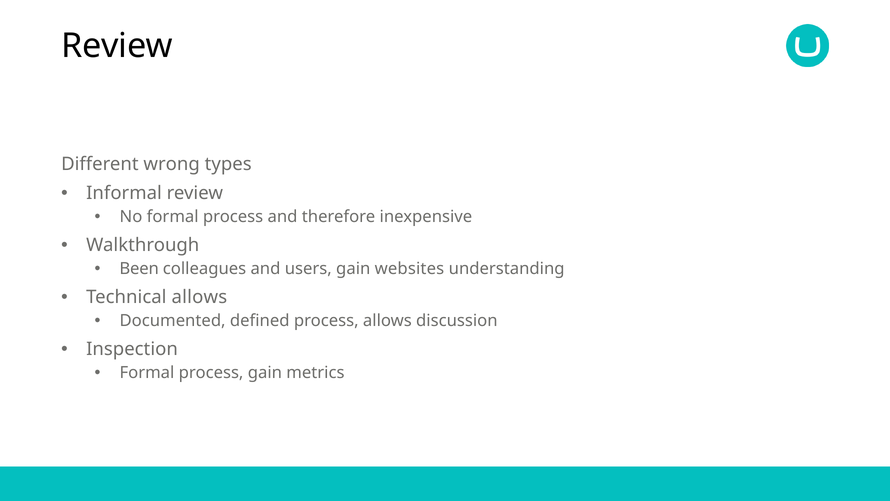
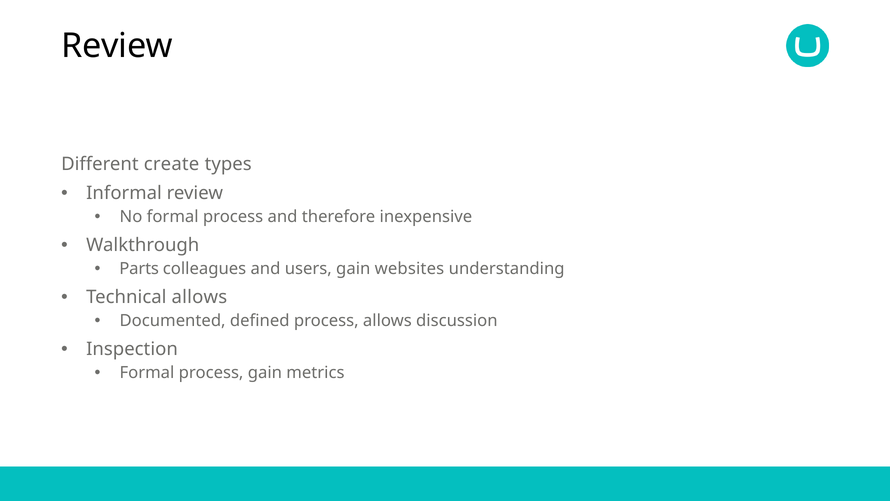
wrong: wrong -> create
Been: Been -> Parts
